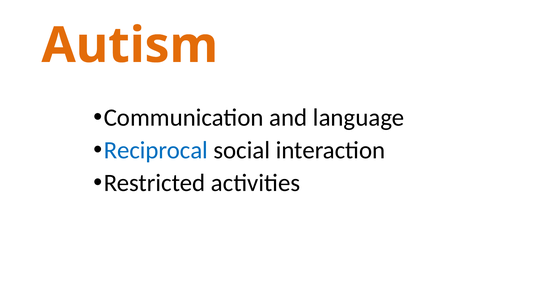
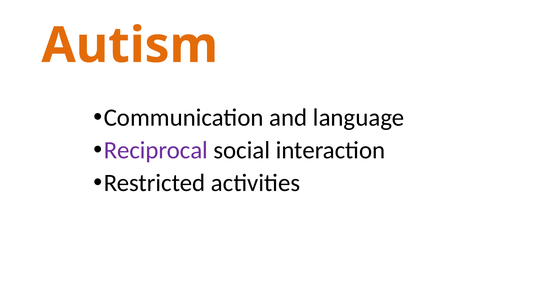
Reciprocal colour: blue -> purple
